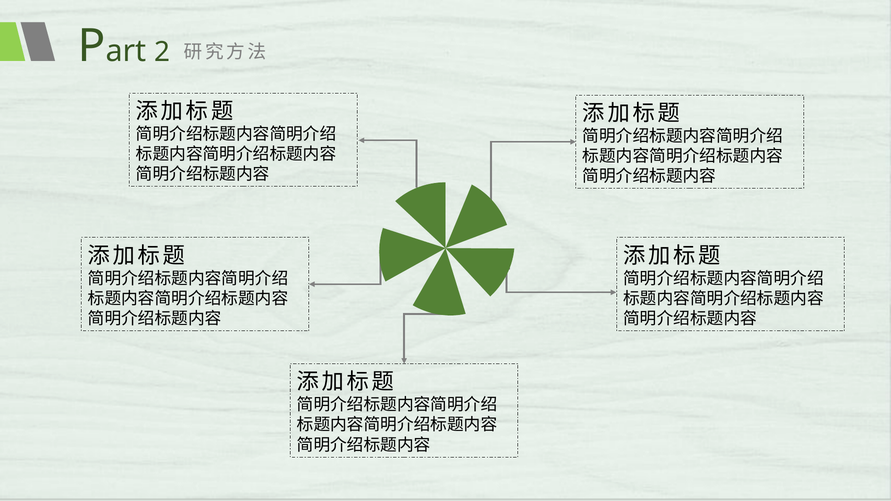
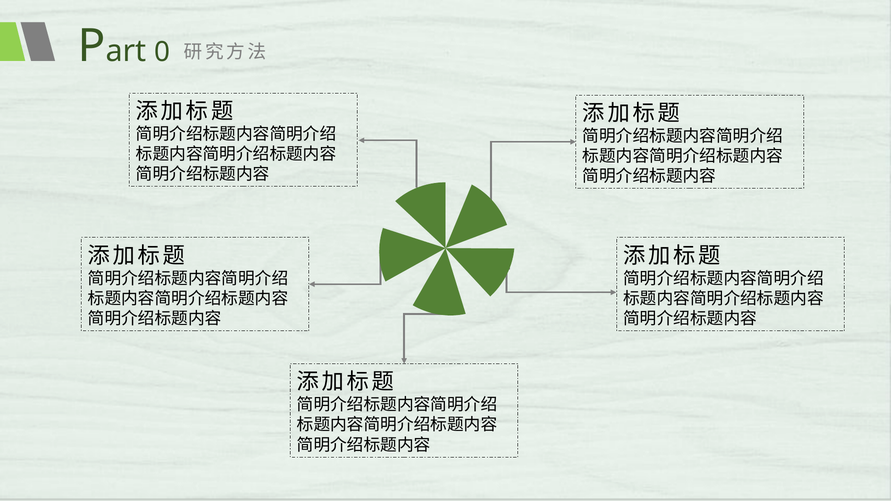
2: 2 -> 0
